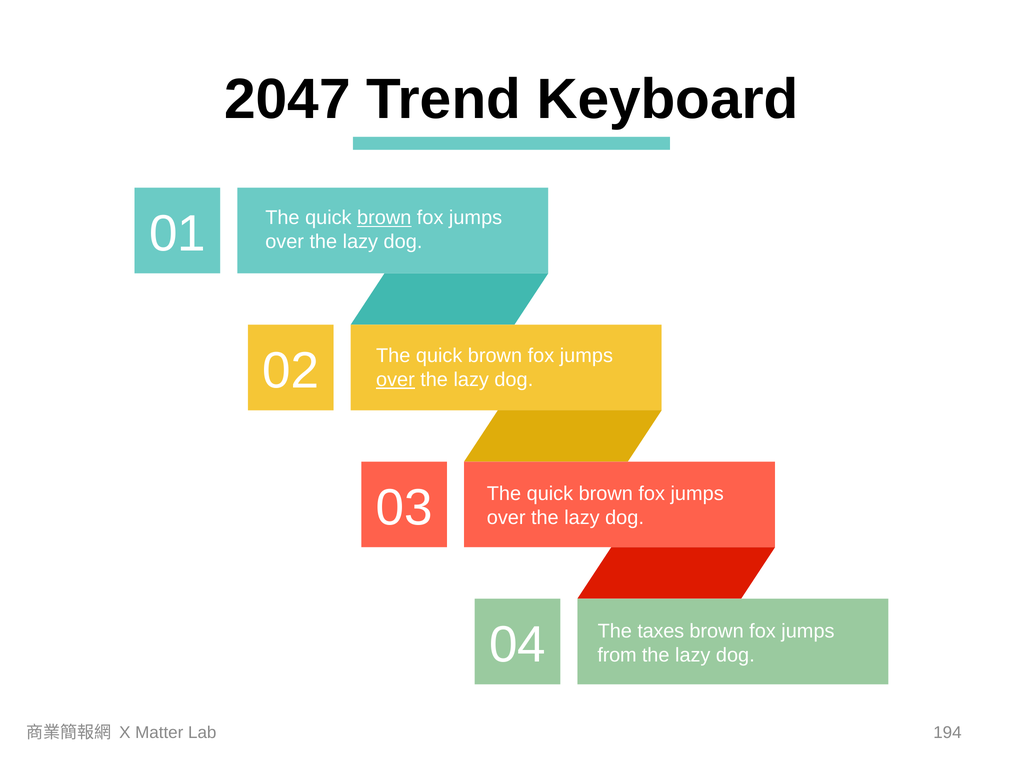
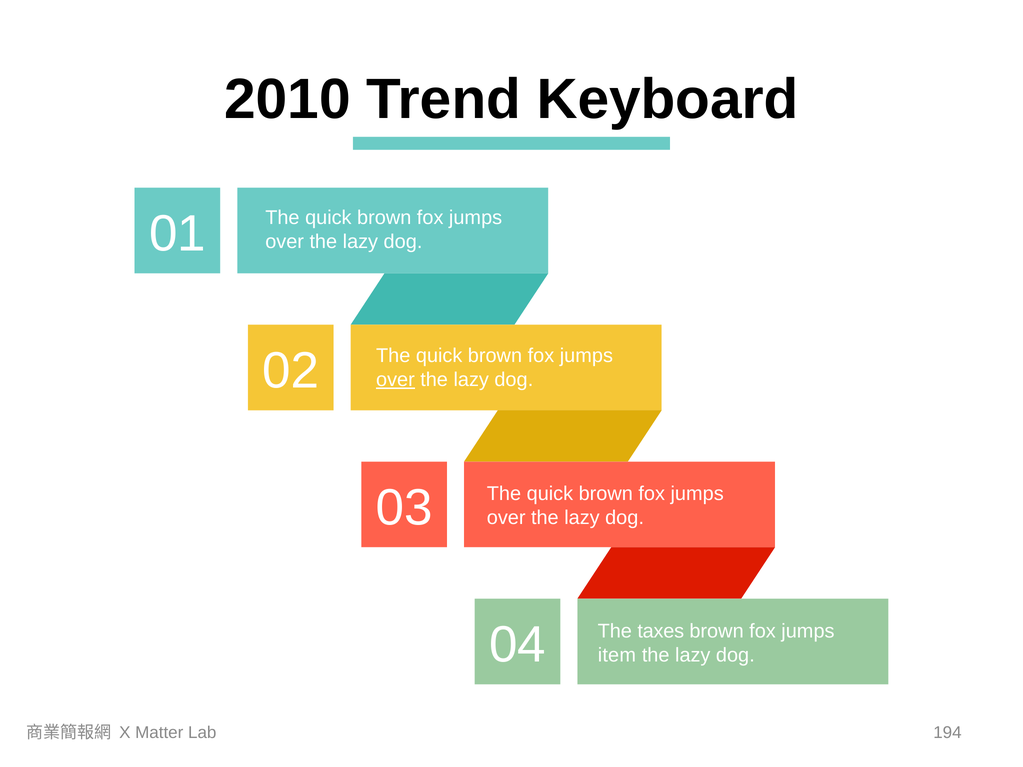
2047: 2047 -> 2010
brown at (384, 218) underline: present -> none
from: from -> item
